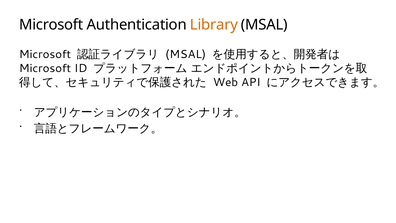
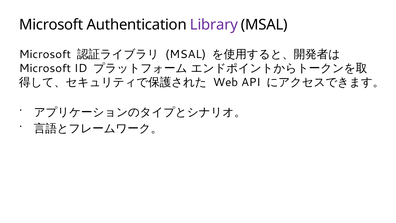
Library colour: orange -> purple
